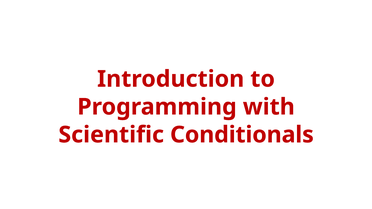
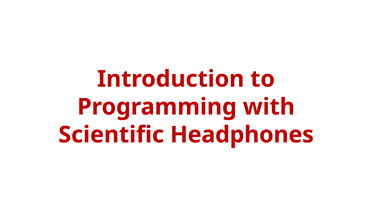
Conditionals: Conditionals -> Headphones
